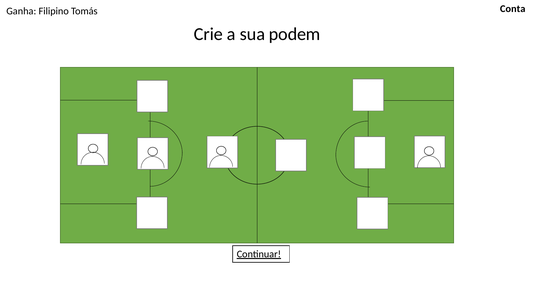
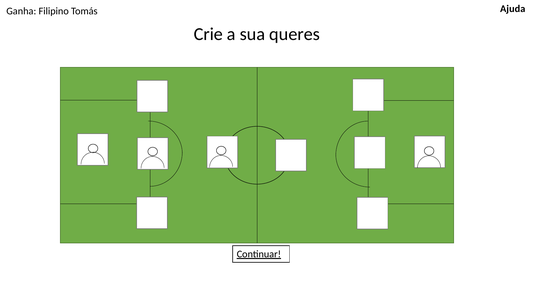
Conta: Conta -> Ajuda
podem: podem -> queres
